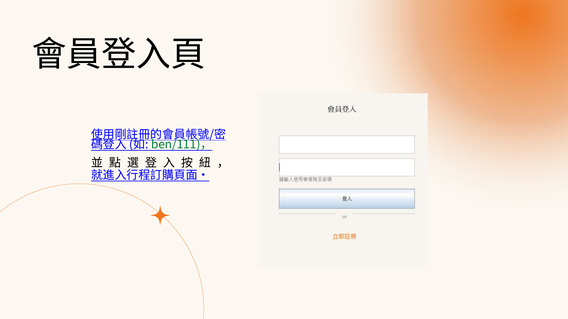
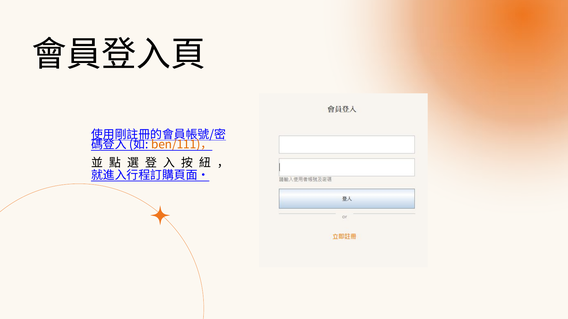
ben/111)， colour: green -> orange
